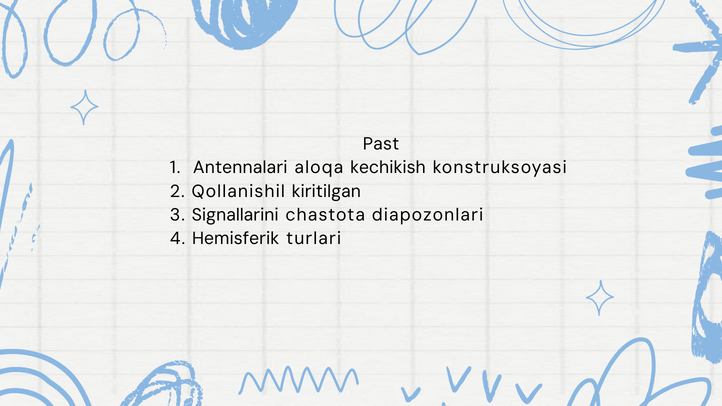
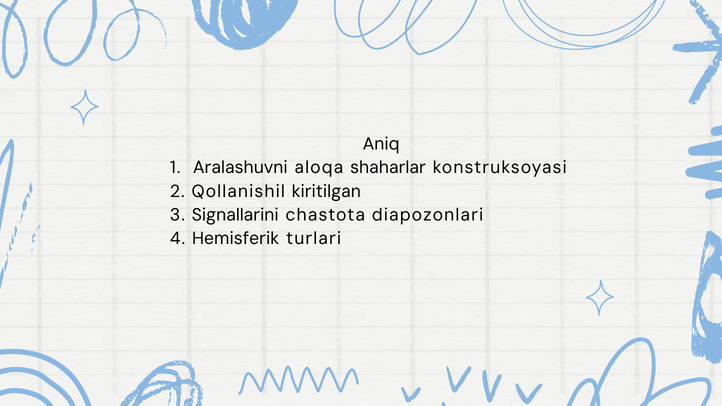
Past: Past -> Aniq
Antennalari: Antennalari -> Aralashuvni
kechikish: kechikish -> shaharlar
